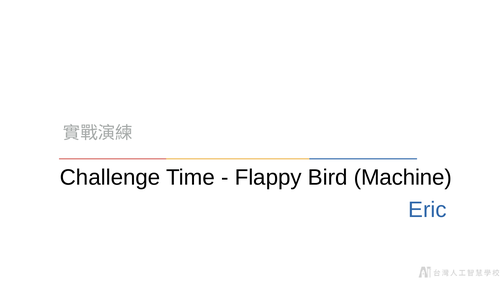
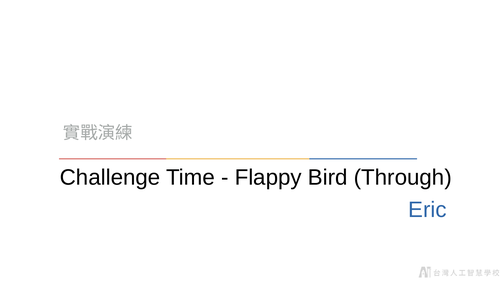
Machine: Machine -> Through
